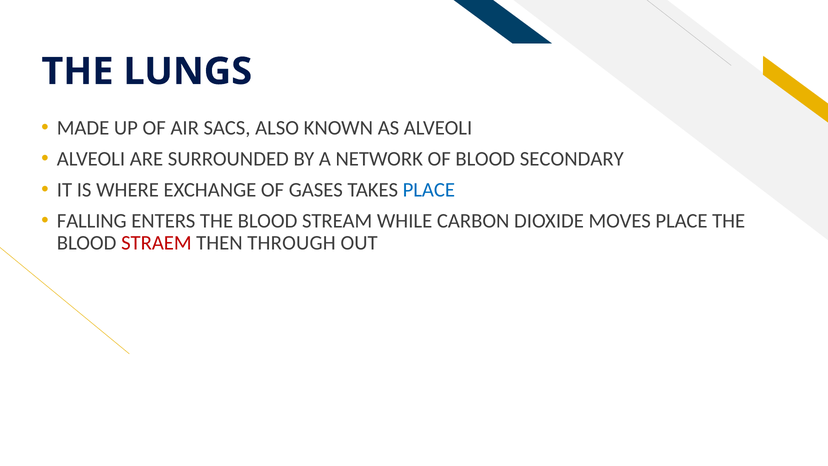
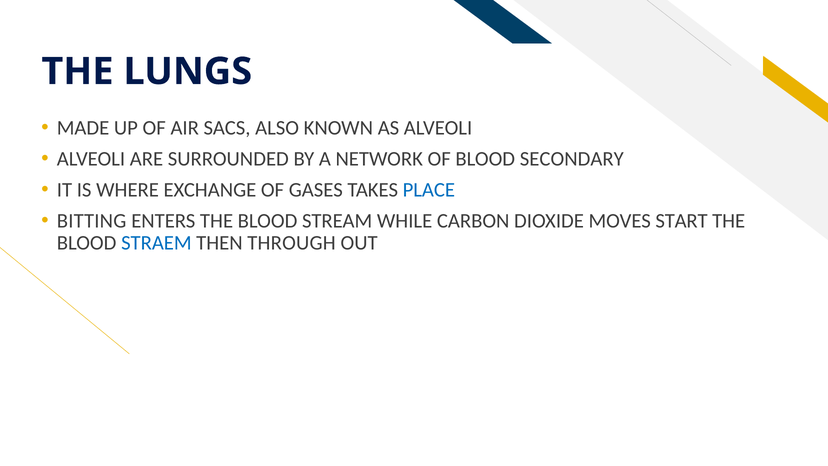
FALLING: FALLING -> BITTING
MOVES PLACE: PLACE -> START
STRAEM colour: red -> blue
